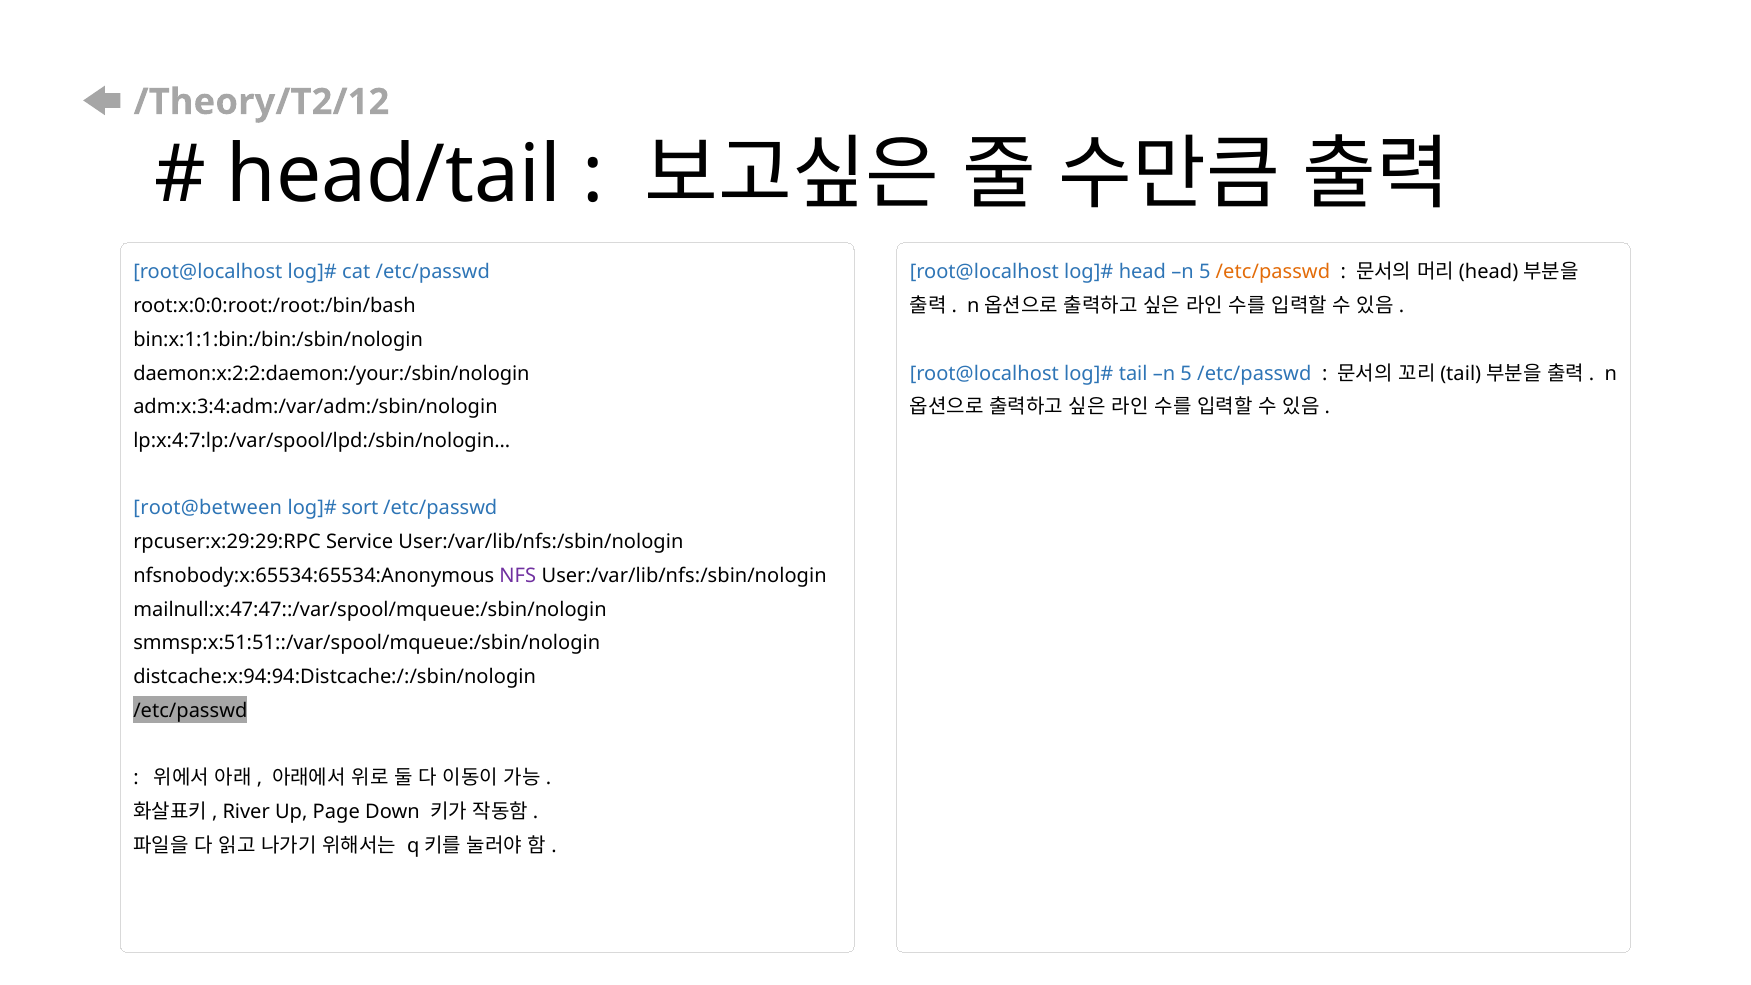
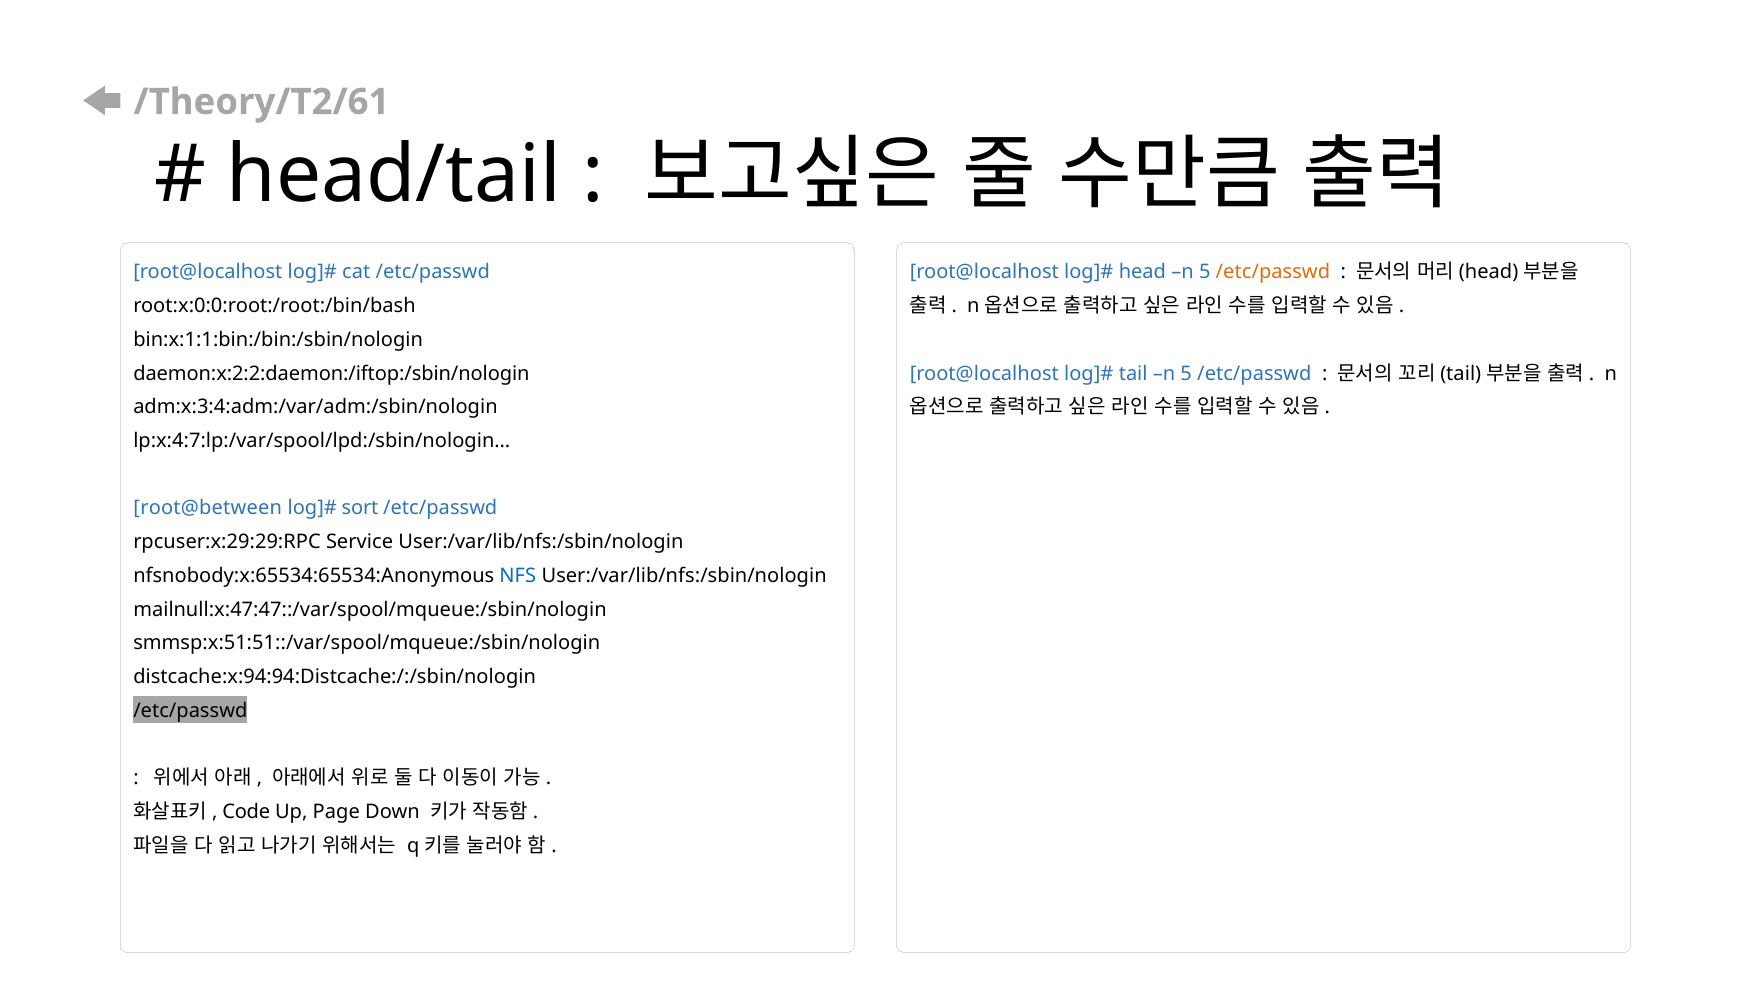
/Theory/T2/12: /Theory/T2/12 -> /Theory/T2/61
daemon:x:2:2:daemon:/your:/sbin/nologin: daemon:x:2:2:daemon:/your:/sbin/nologin -> daemon:x:2:2:daemon:/iftop:/sbin/nologin
NFS colour: purple -> blue
River: River -> Code
